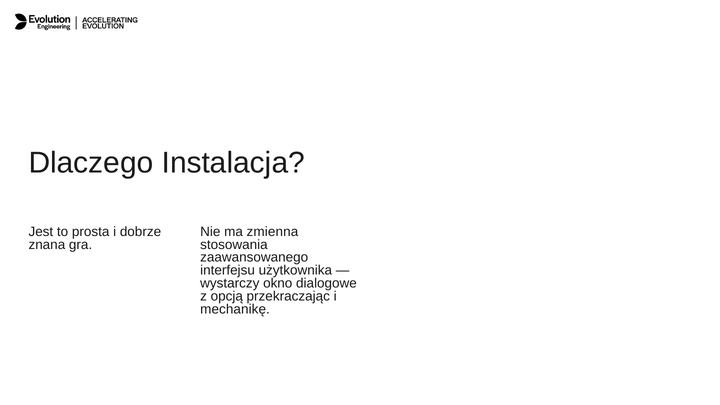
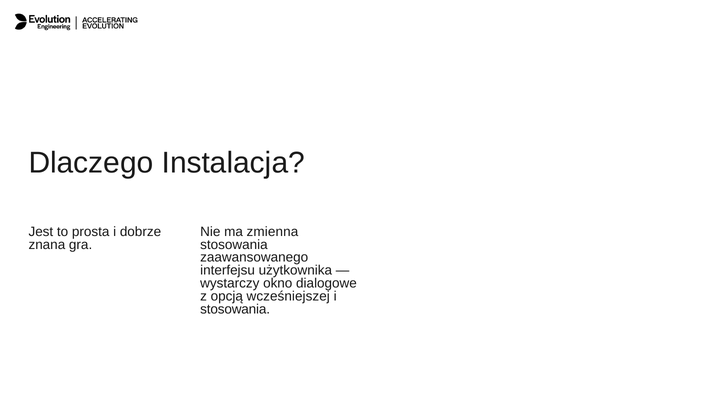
przekraczając: przekraczając -> wcześniejszej
mechanikę at (235, 309): mechanikę -> stosowania
